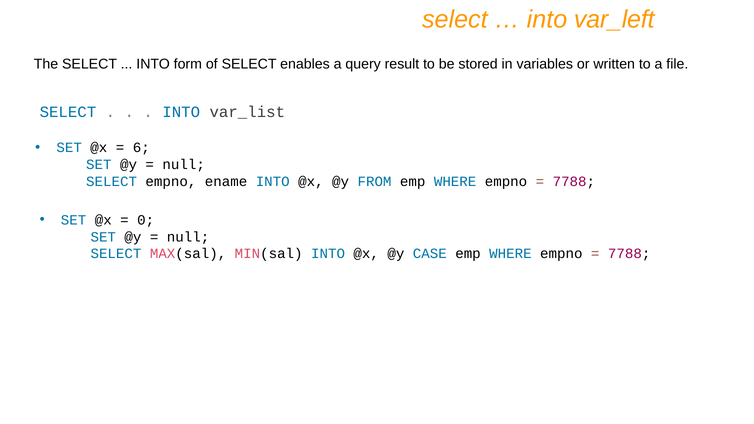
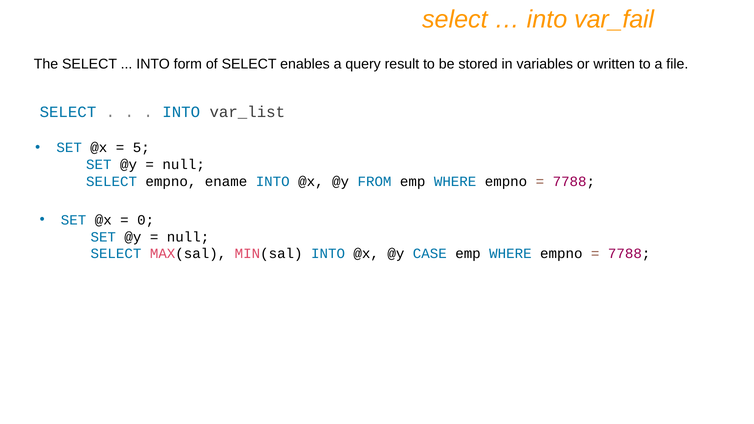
var_left: var_left -> var_fail
6: 6 -> 5
